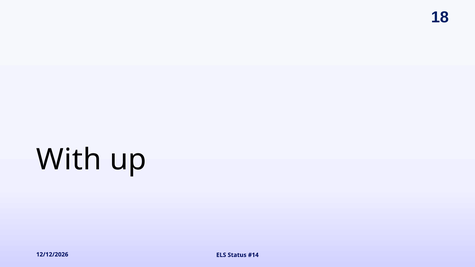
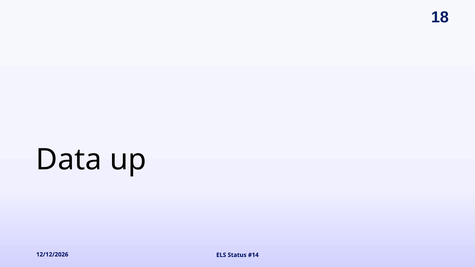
With: With -> Data
